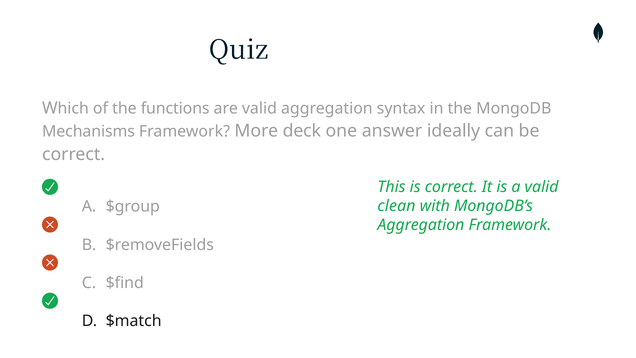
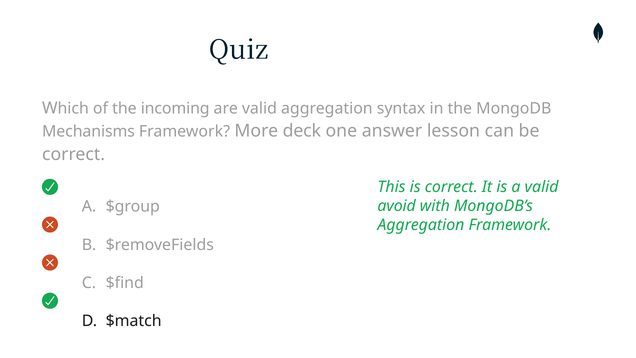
functions: functions -> incoming
ideally: ideally -> lesson
clean: clean -> avoid
